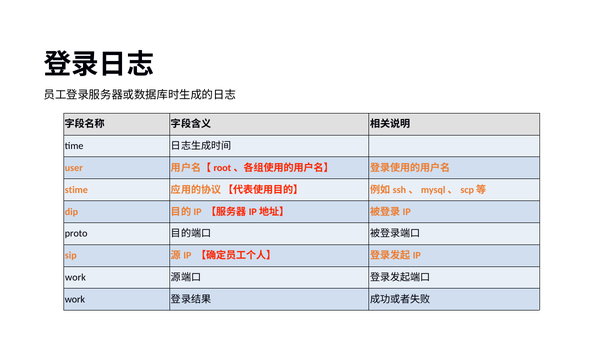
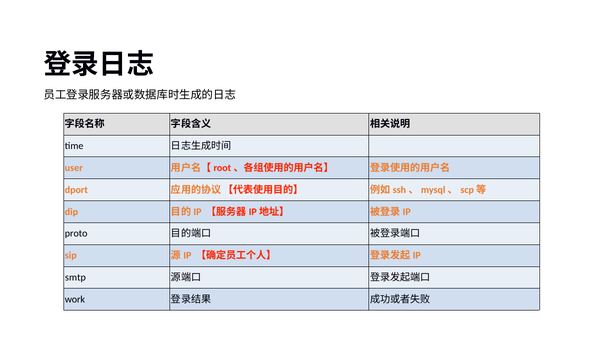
stime: stime -> dport
work at (75, 278): work -> smtp
